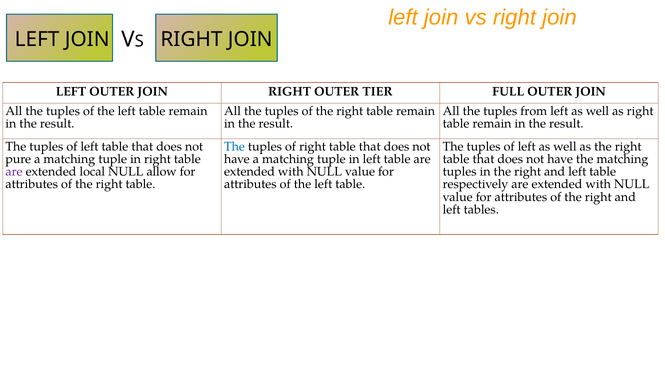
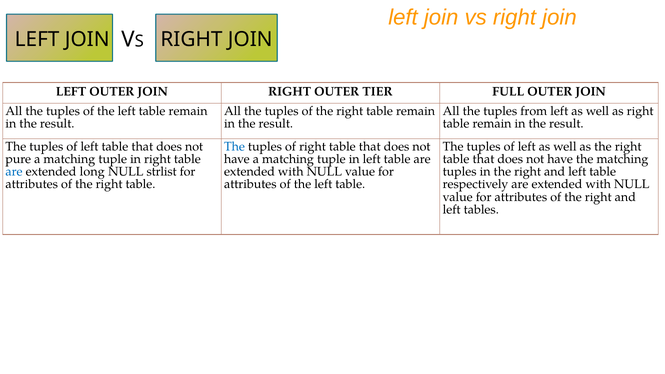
are at (14, 172) colour: purple -> blue
local: local -> long
allow: allow -> strlist
